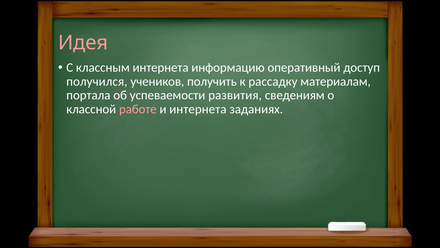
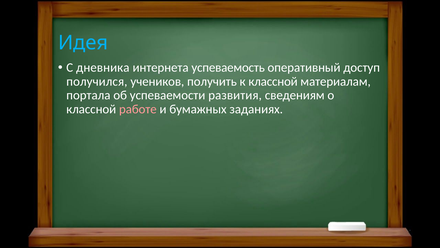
Идея colour: pink -> light blue
классным: классным -> дневника
информацию: информацию -> успеваемость
к рассадку: рассадку -> классной
и интернета: интернета -> бумажных
